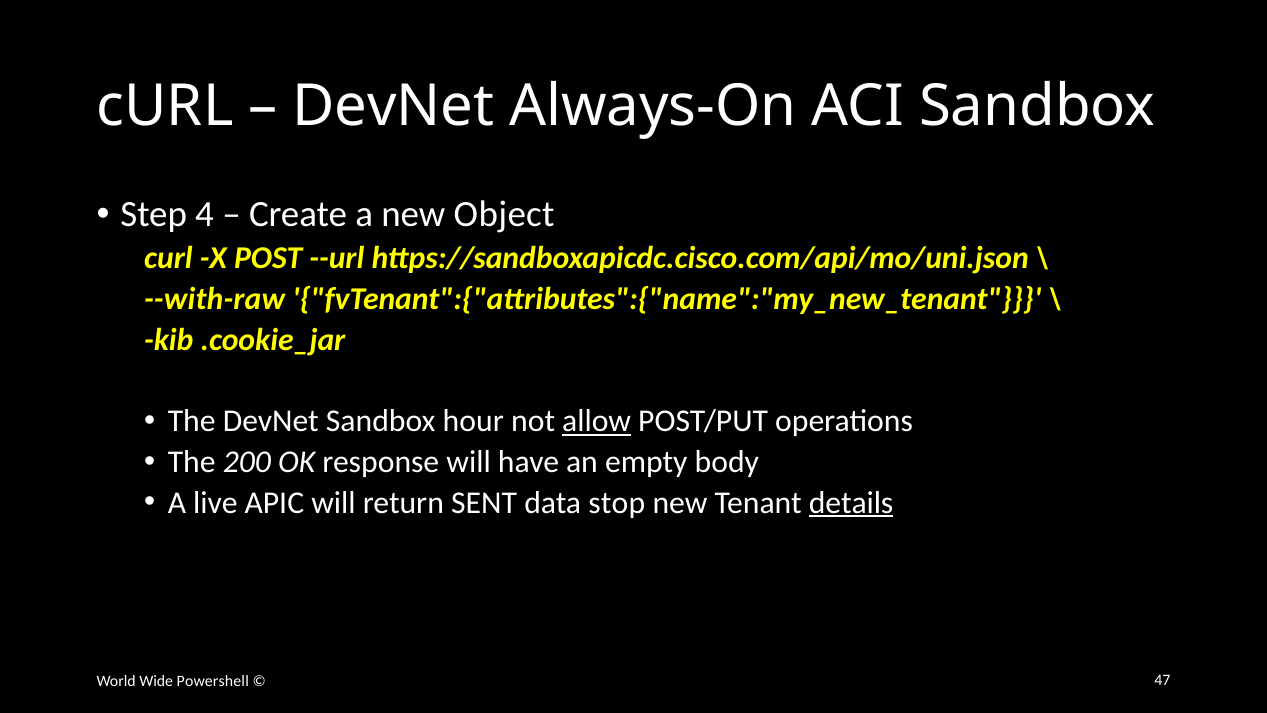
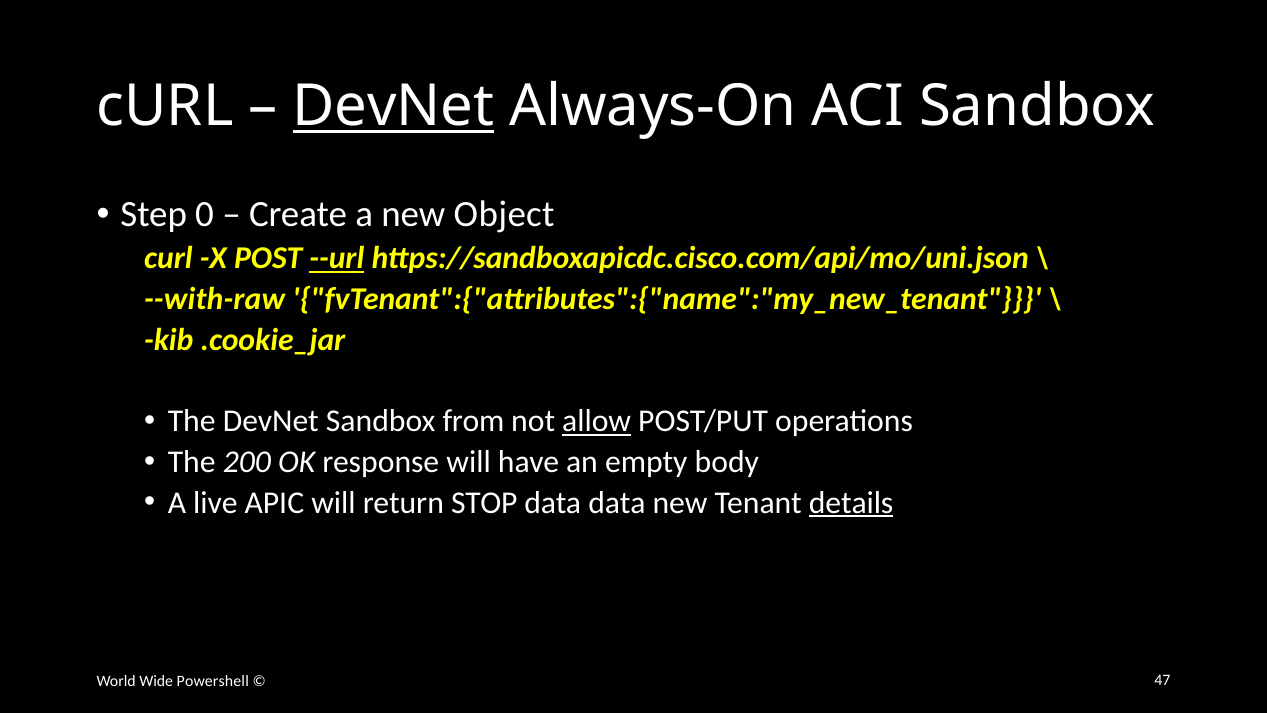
DevNet at (393, 106) underline: none -> present
4: 4 -> 0
--url underline: none -> present
hour: hour -> from
SENT: SENT -> STOP
data stop: stop -> data
